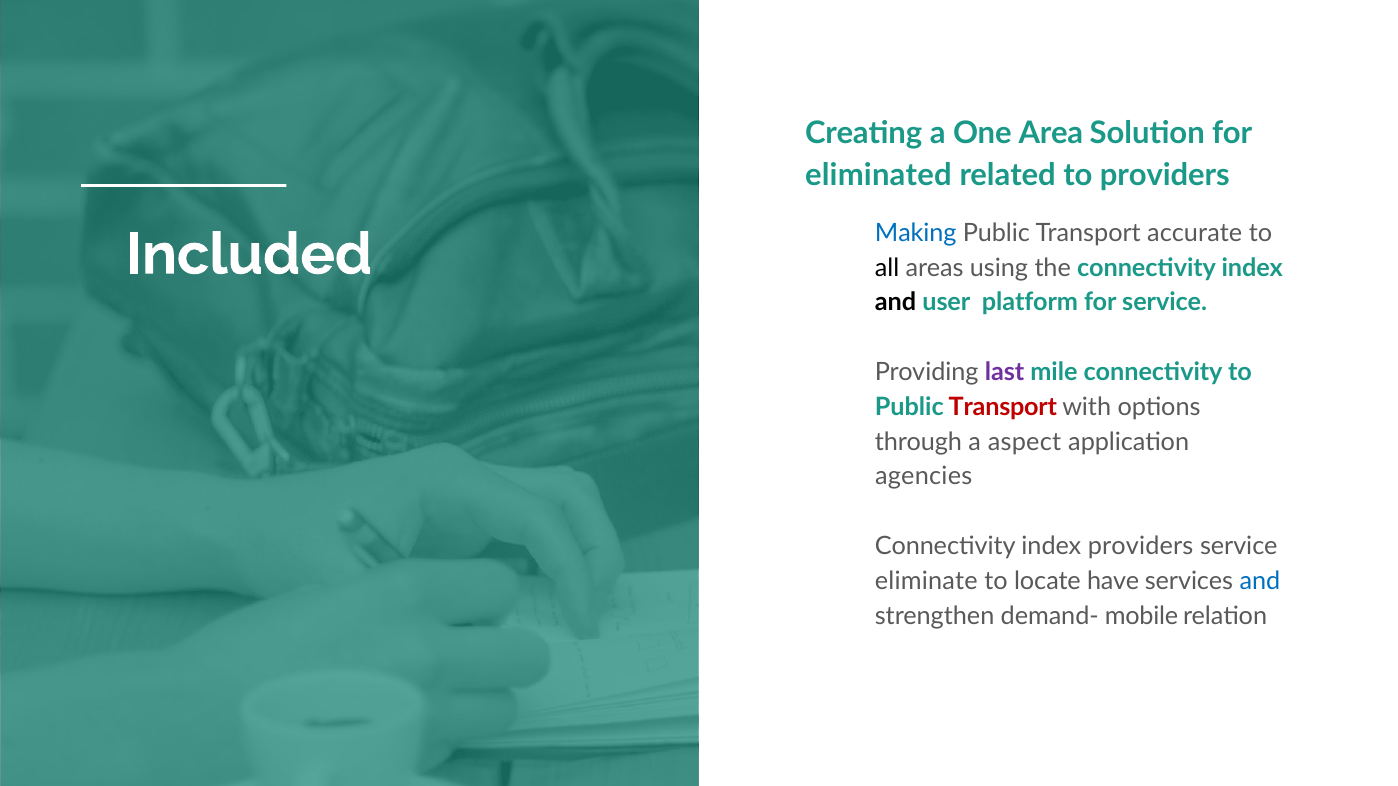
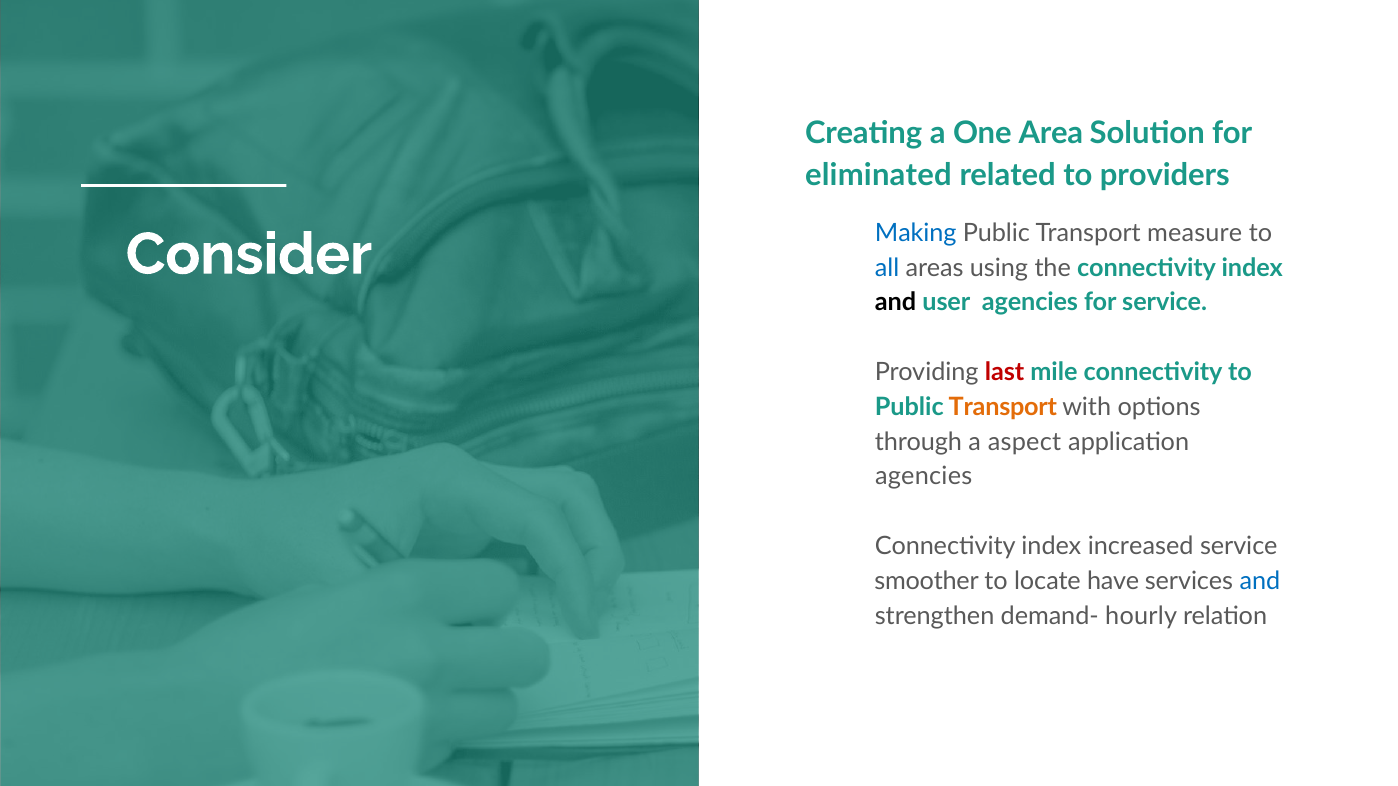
accurate: accurate -> measure
Included: Included -> Consider
all colour: black -> blue
user platform: platform -> agencies
last colour: purple -> red
Transport at (1003, 407) colour: red -> orange
index providers: providers -> increased
eliminate: eliminate -> smoother
mobile: mobile -> hourly
